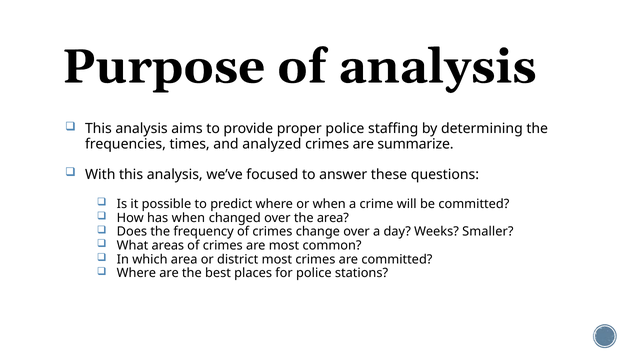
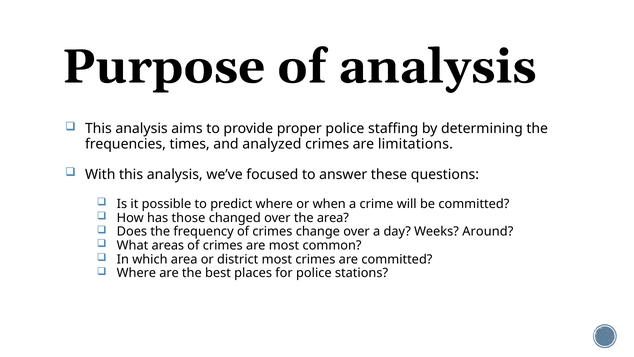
summarize: summarize -> limitations
has when: when -> those
Smaller: Smaller -> Around
